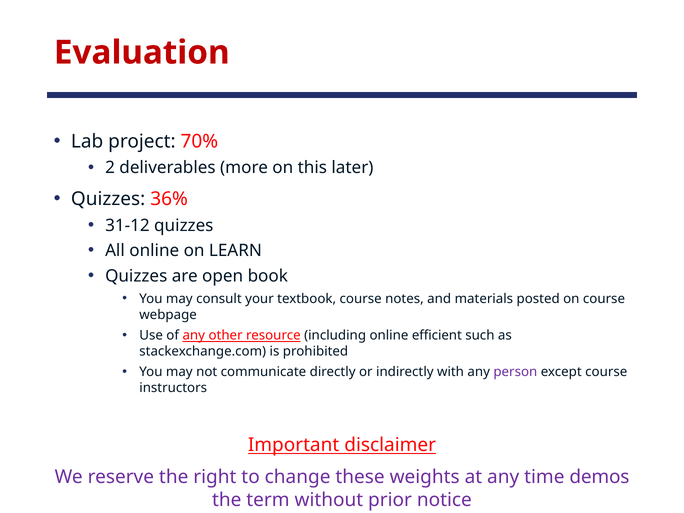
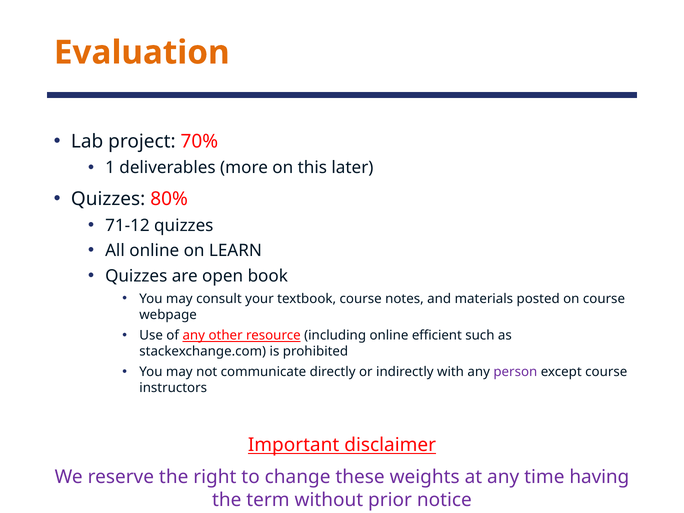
Evaluation colour: red -> orange
2: 2 -> 1
36%: 36% -> 80%
31-12: 31-12 -> 71-12
demos: demos -> having
